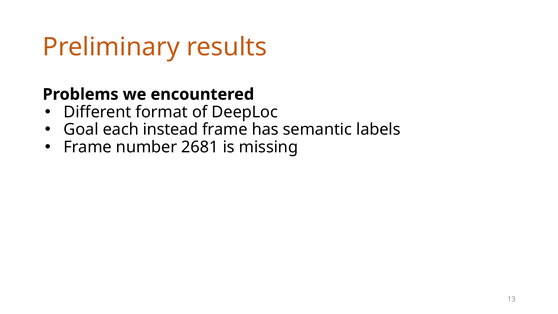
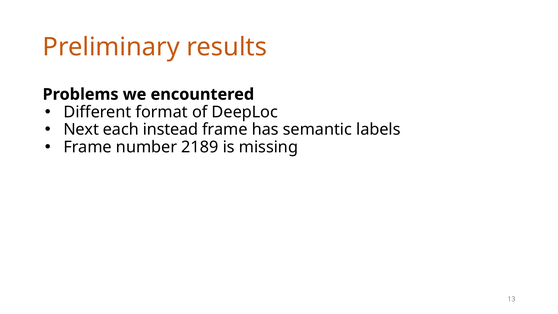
Goal: Goal -> Next
2681: 2681 -> 2189
